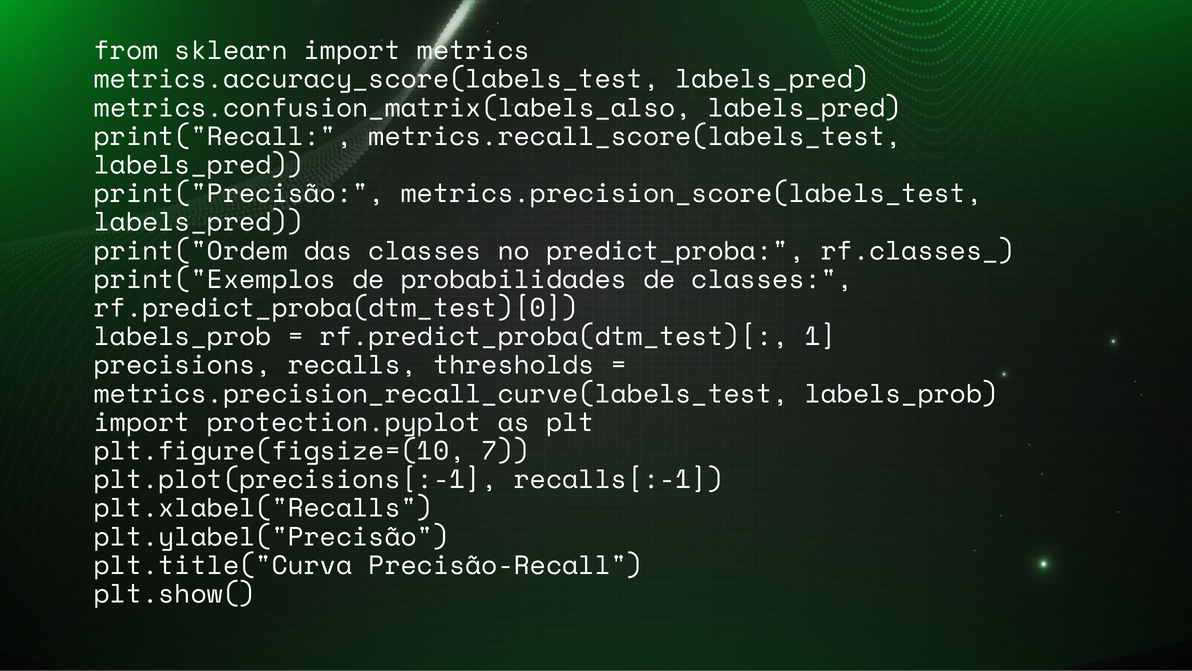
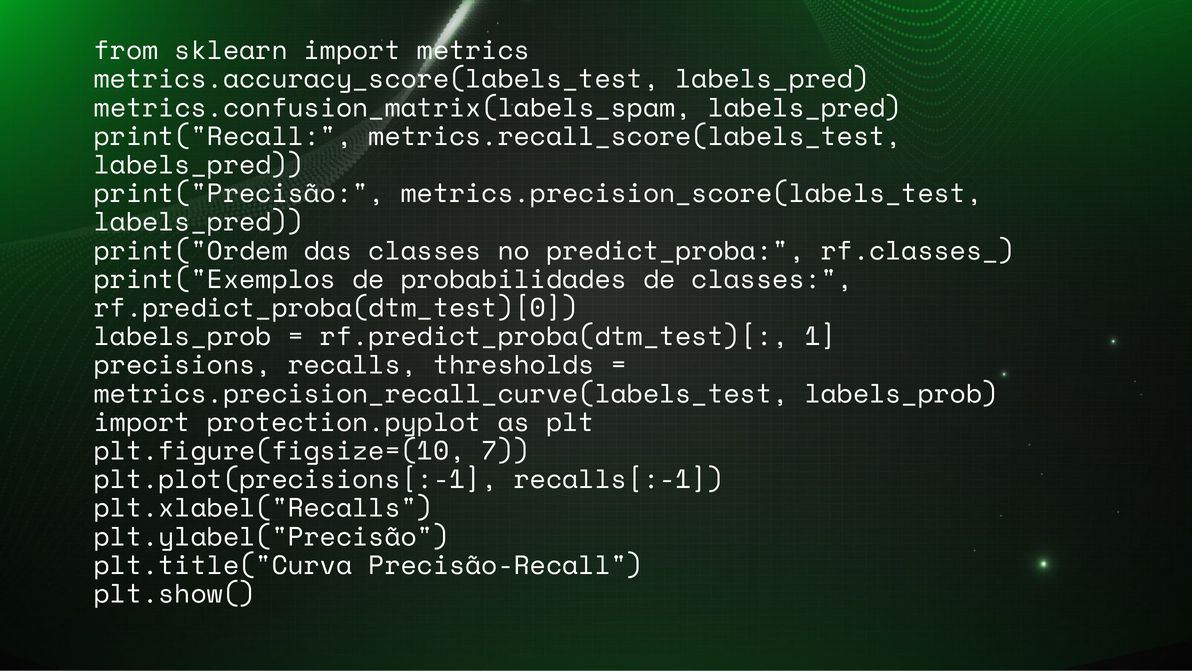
metrics.confusion_matrix(labels_also: metrics.confusion_matrix(labels_also -> metrics.confusion_matrix(labels_spam
